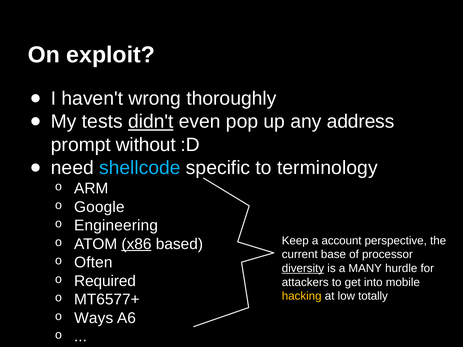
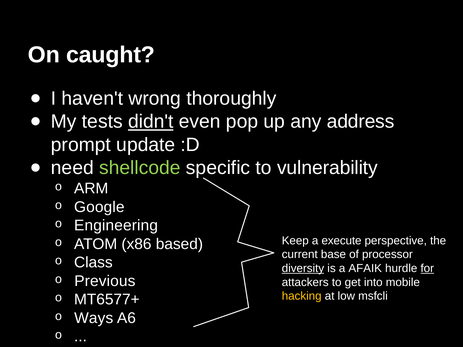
exploit: exploit -> caught
without: without -> update
shellcode colour: light blue -> light green
terminology: terminology -> vulnerability
account: account -> execute
x86 underline: present -> none
Often: Often -> Class
MANY: MANY -> AFAIK
for underline: none -> present
Required: Required -> Previous
totally: totally -> msfcli
